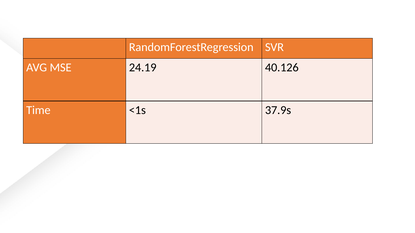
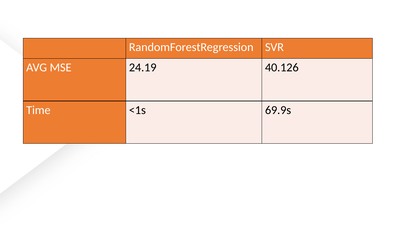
37.9s: 37.9s -> 69.9s
